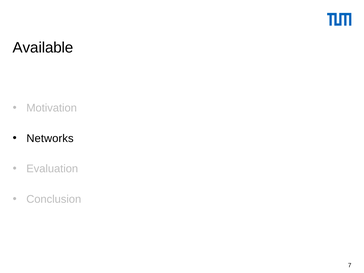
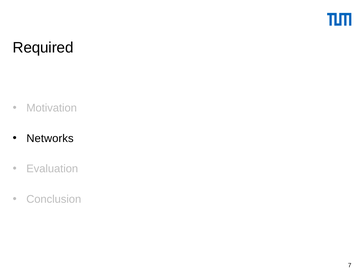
Available: Available -> Required
